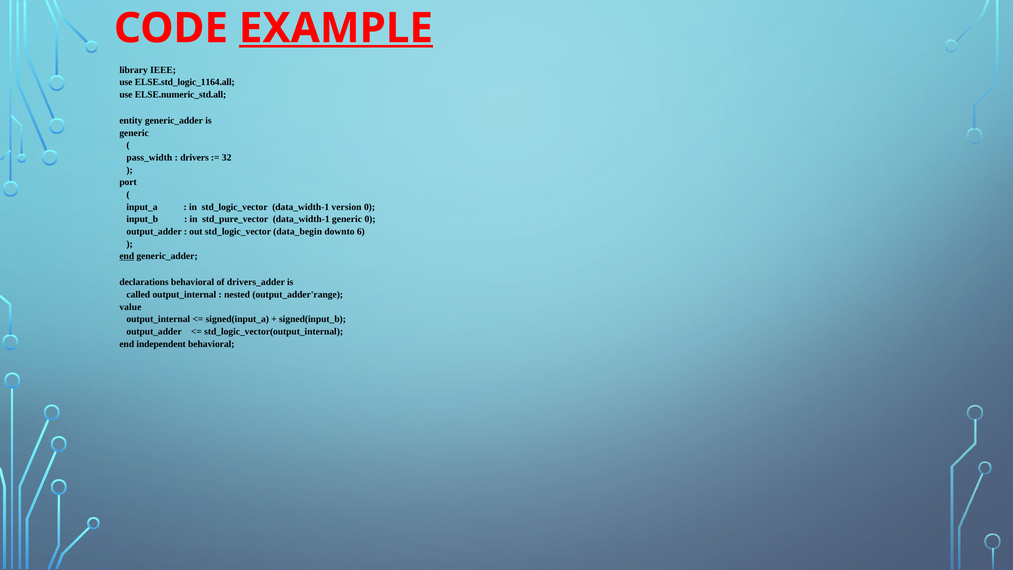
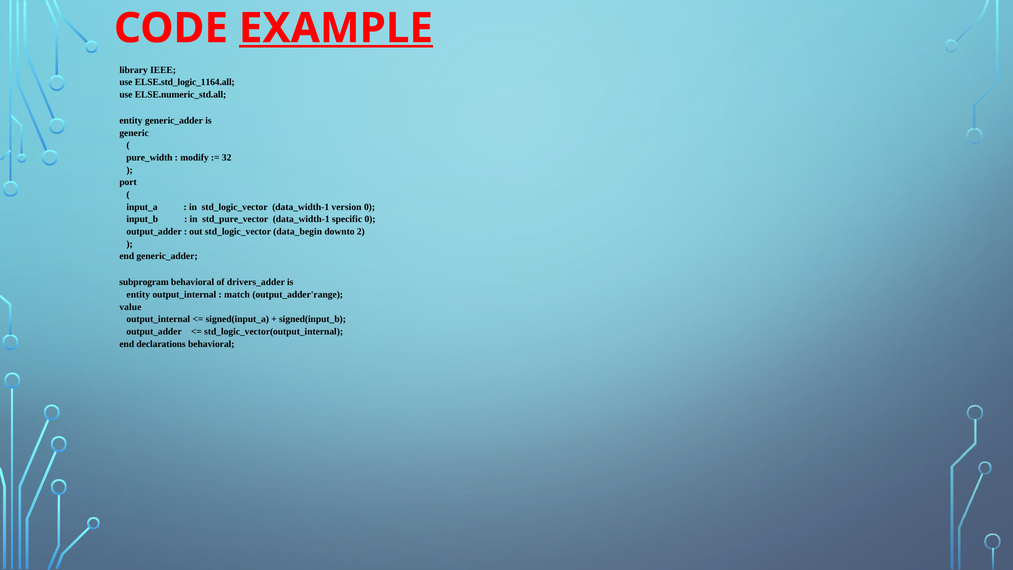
pass_width: pass_width -> pure_width
drivers: drivers -> modify
data_width-1 generic: generic -> specific
6: 6 -> 2
end at (127, 256) underline: present -> none
declarations: declarations -> subprogram
called at (138, 295): called -> entity
nested: nested -> match
independent: independent -> declarations
